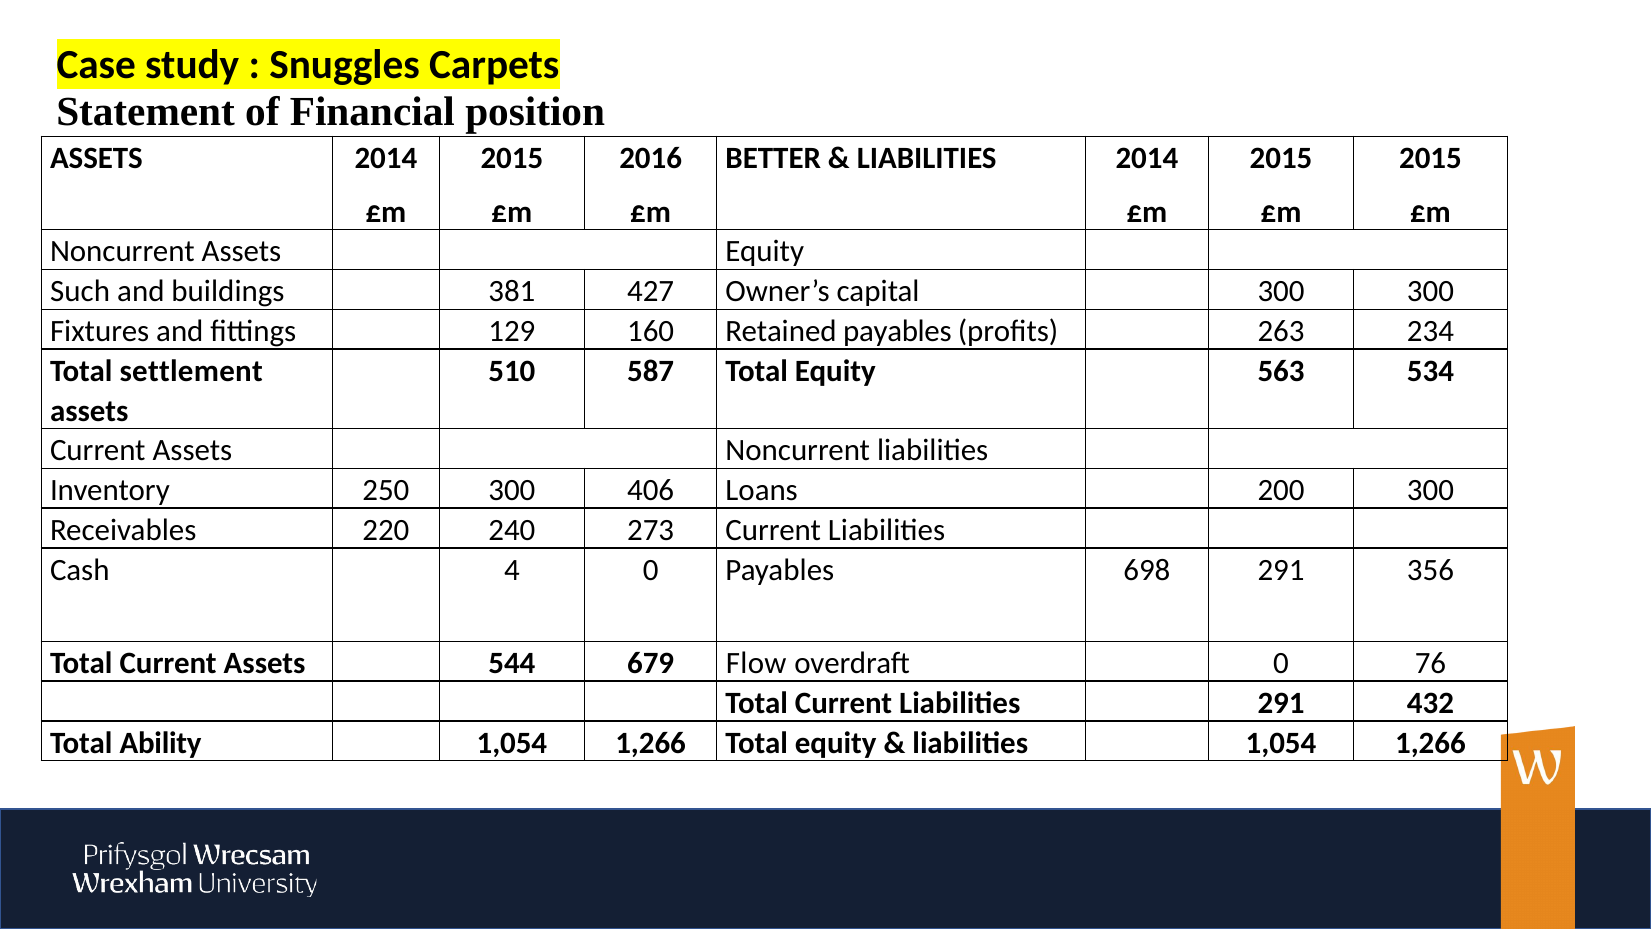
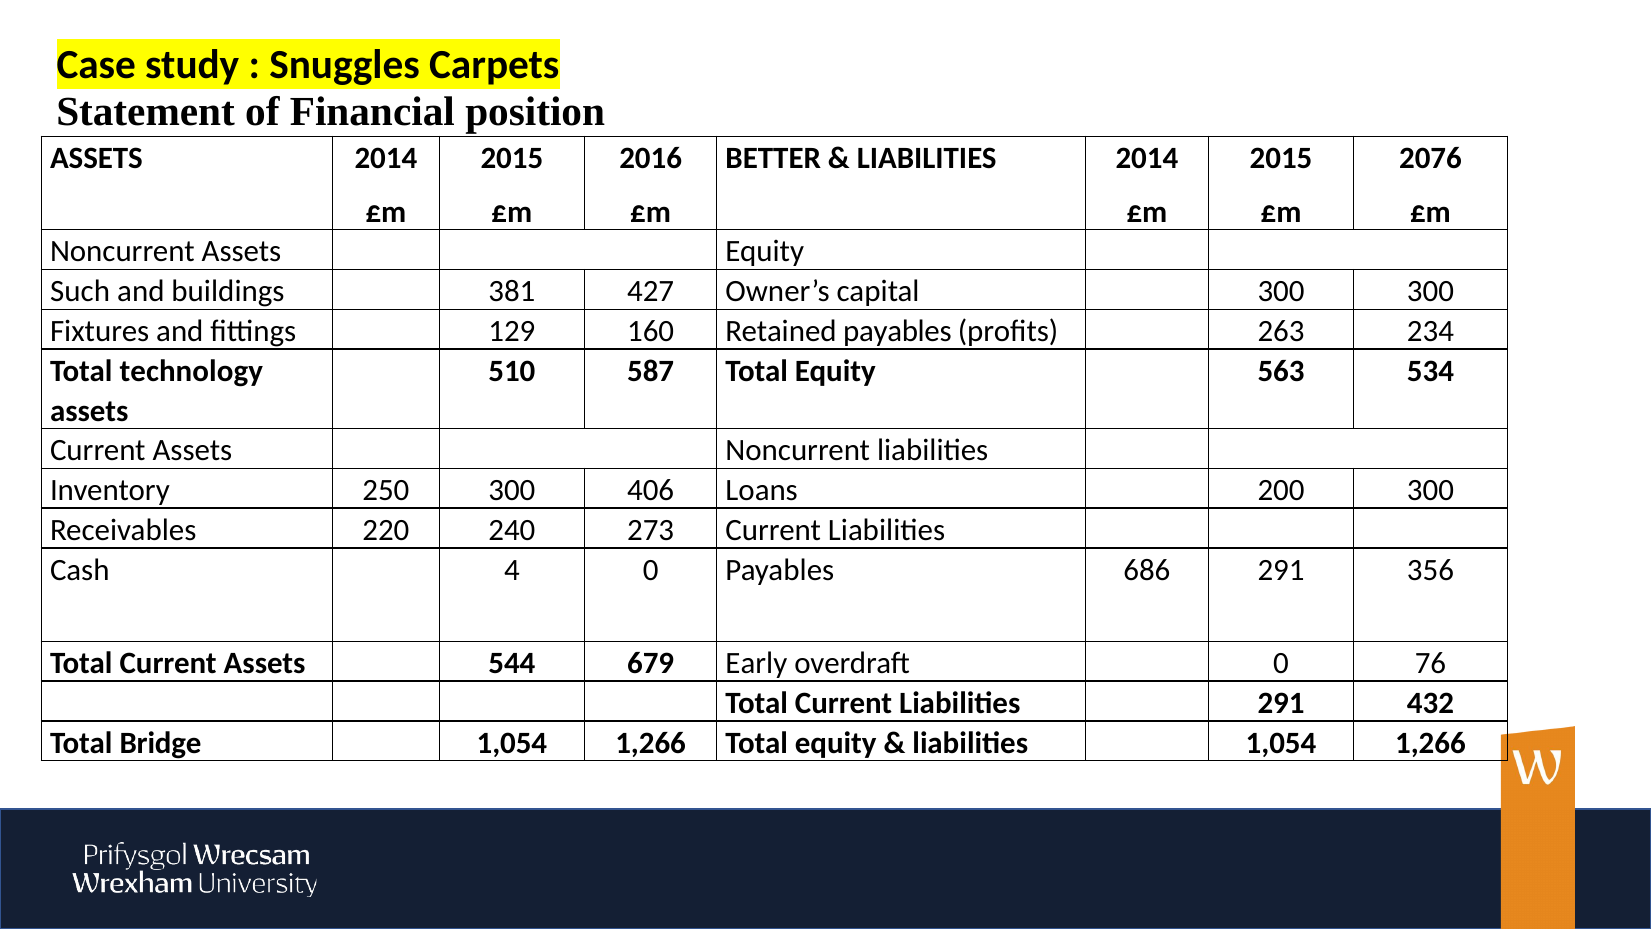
2015 at (1430, 158): 2015 -> 2076
settlement: settlement -> technology
698: 698 -> 686
Flow: Flow -> Early
Ability: Ability -> Bridge
